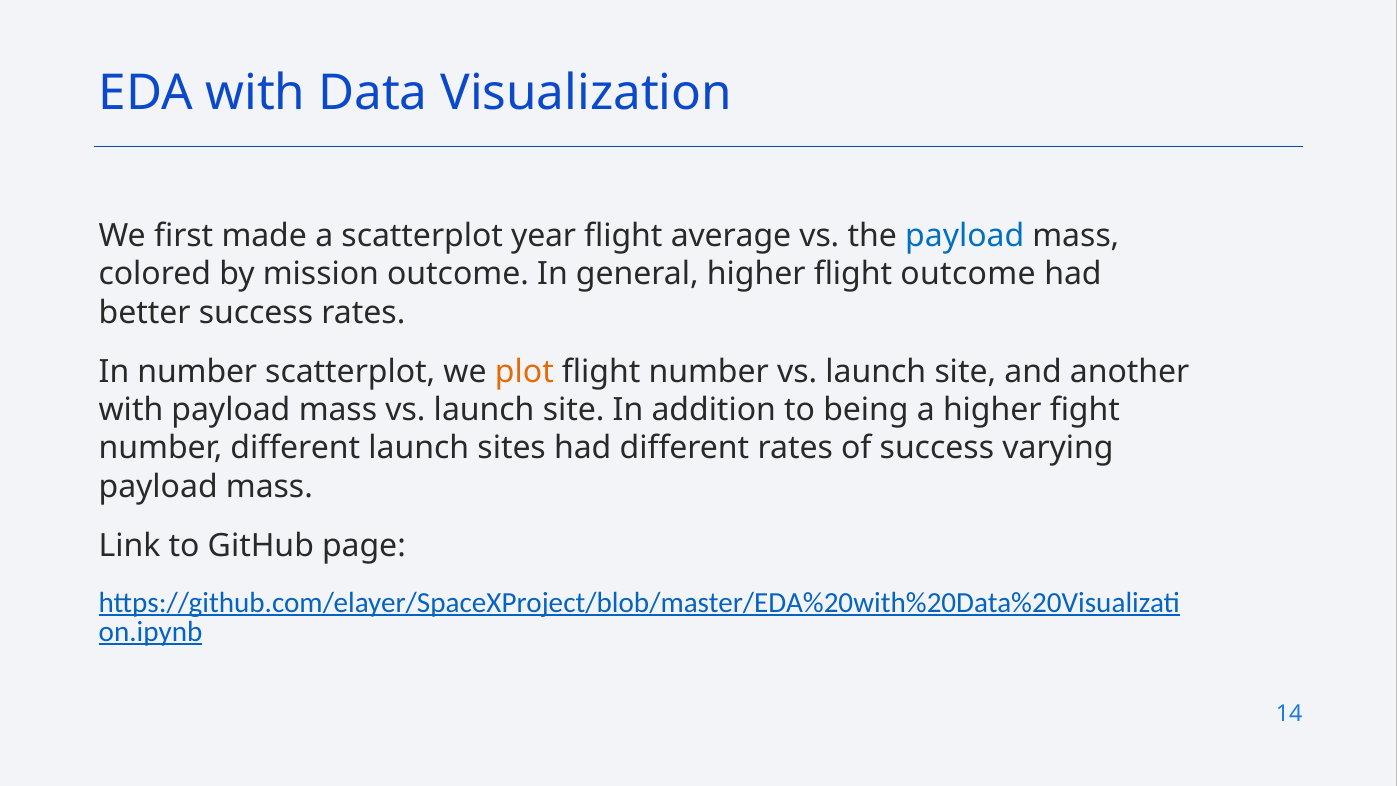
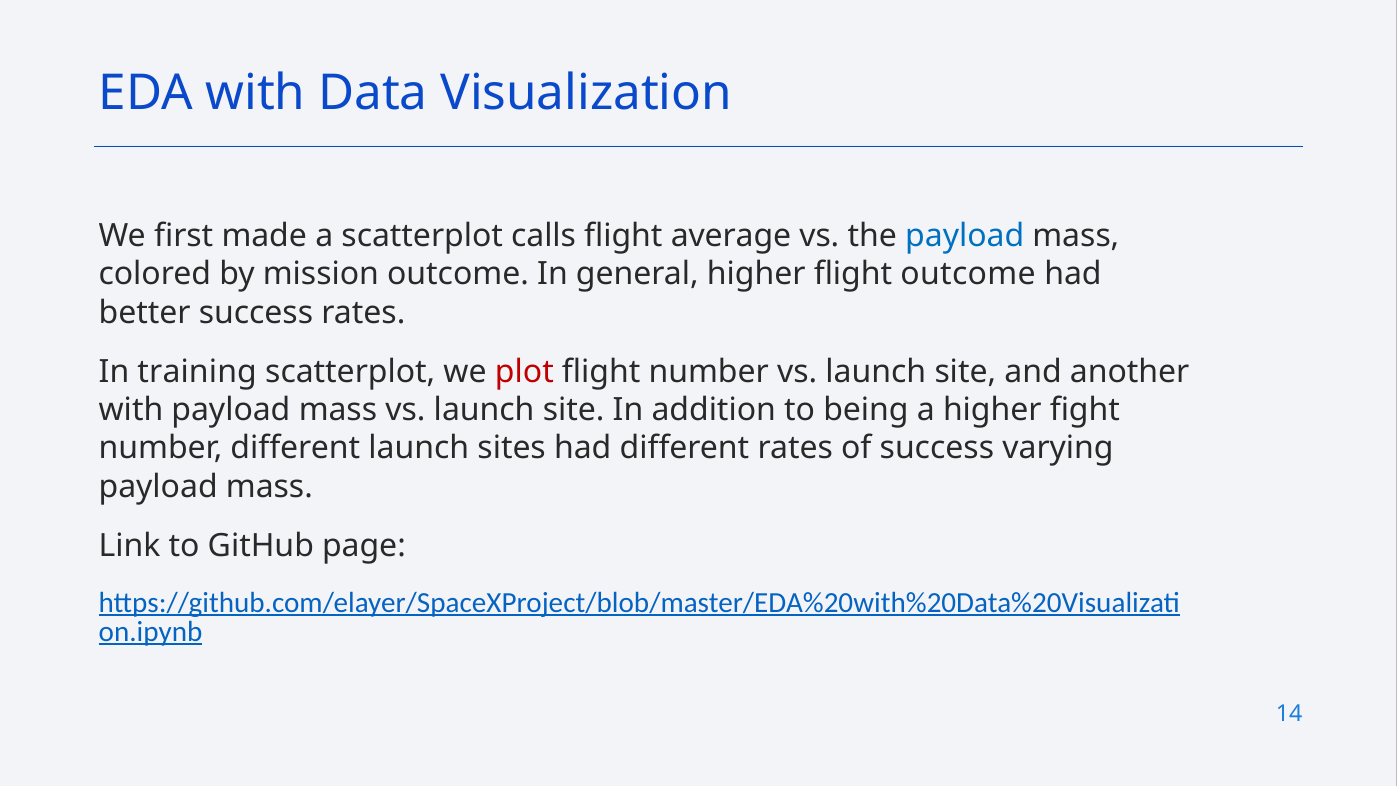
year: year -> calls
In number: number -> training
plot colour: orange -> red
